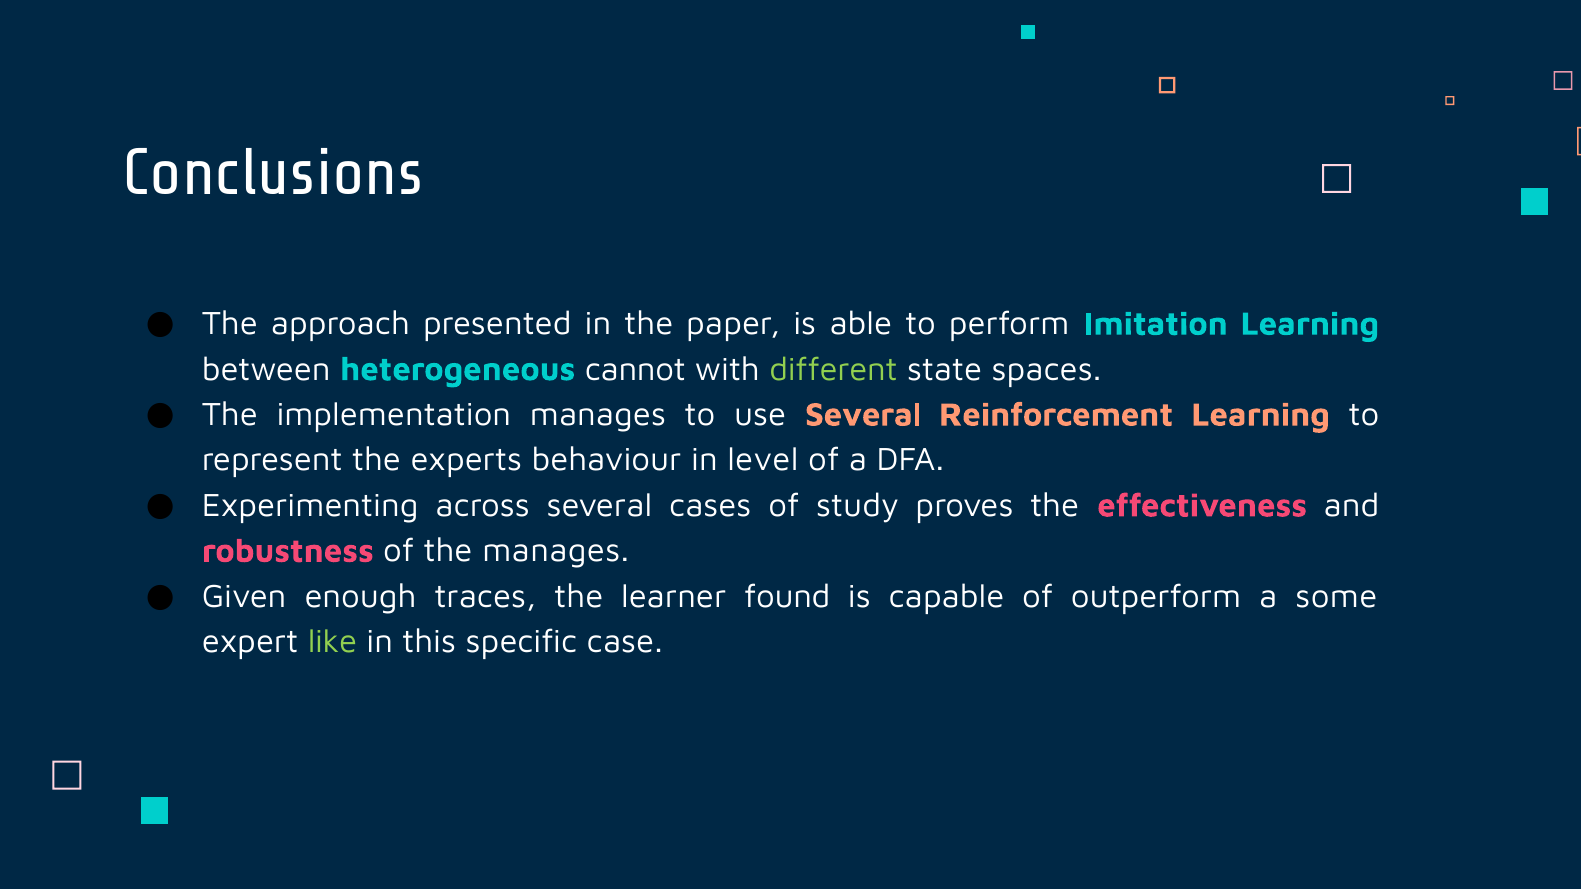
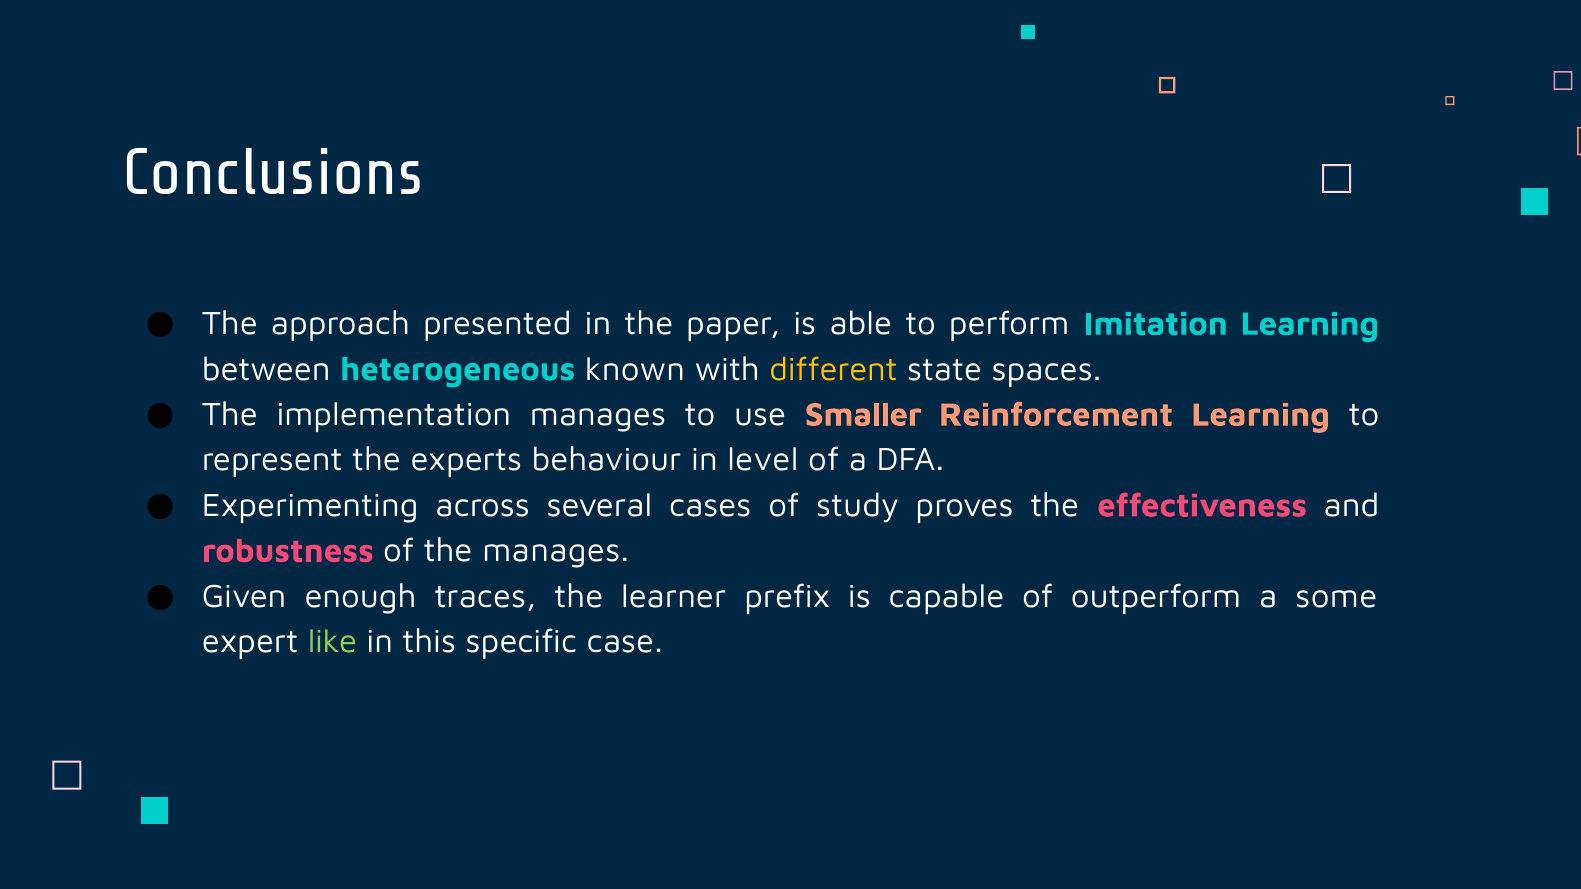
cannot: cannot -> known
different colour: light green -> yellow
use Several: Several -> Smaller
found: found -> prefix
